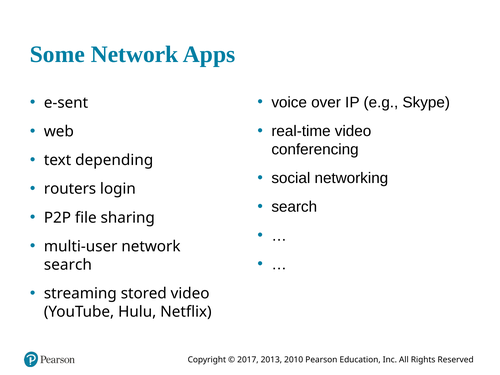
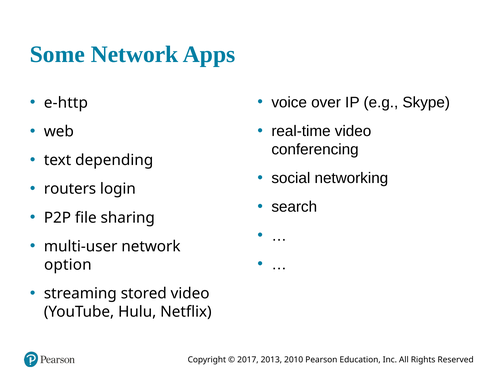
e-sent: e-sent -> e-http
search at (68, 265): search -> option
